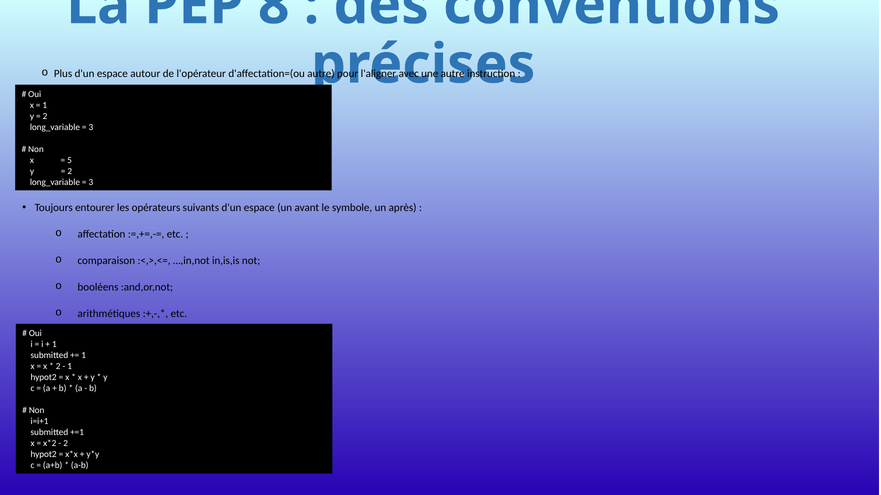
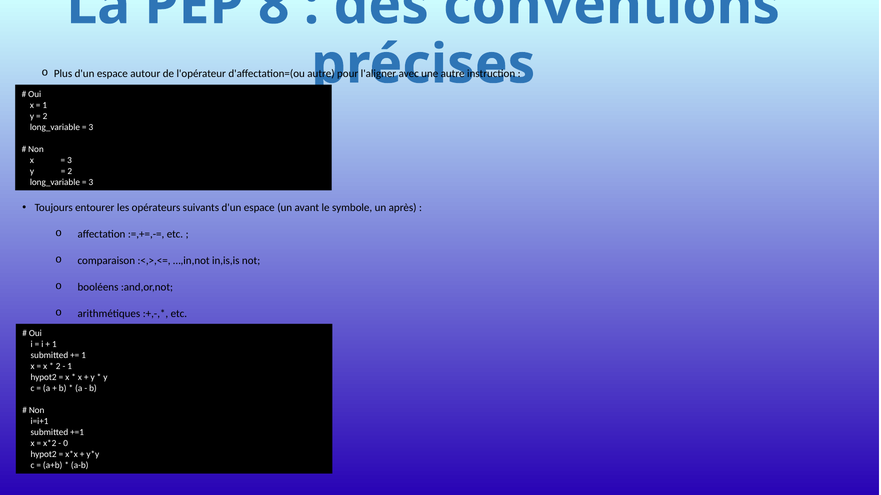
5 at (70, 160): 5 -> 3
2 at (66, 444): 2 -> 0
